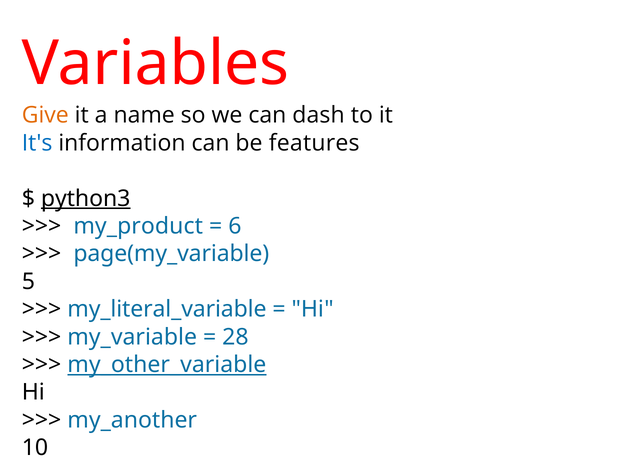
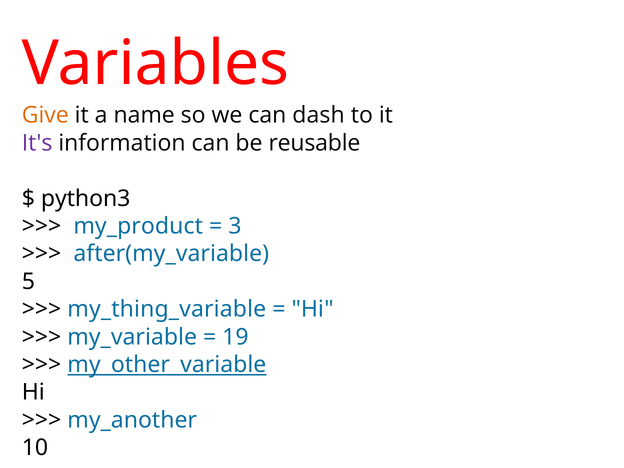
It's colour: blue -> purple
features: features -> reusable
python3 underline: present -> none
6: 6 -> 3
page(my_variable: page(my_variable -> after(my_variable
my_literal_variable: my_literal_variable -> my_thing_variable
28: 28 -> 19
